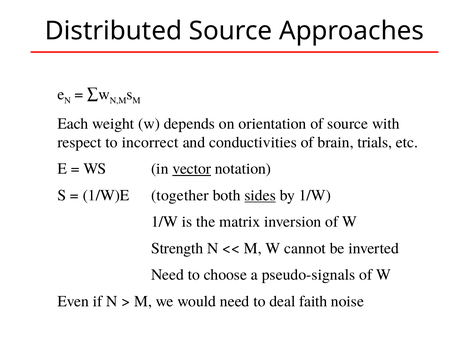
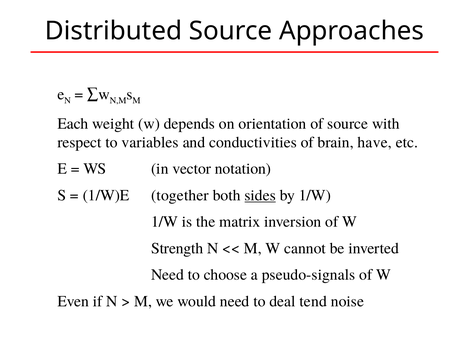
incorrect: incorrect -> variables
trials: trials -> have
vector underline: present -> none
faith: faith -> tend
